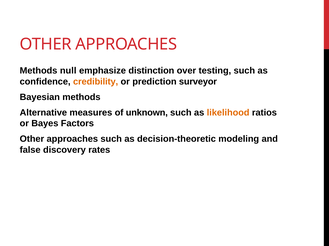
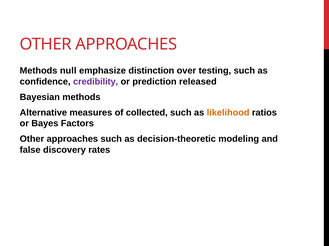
credibility colour: orange -> purple
surveyor: surveyor -> released
unknown: unknown -> collected
